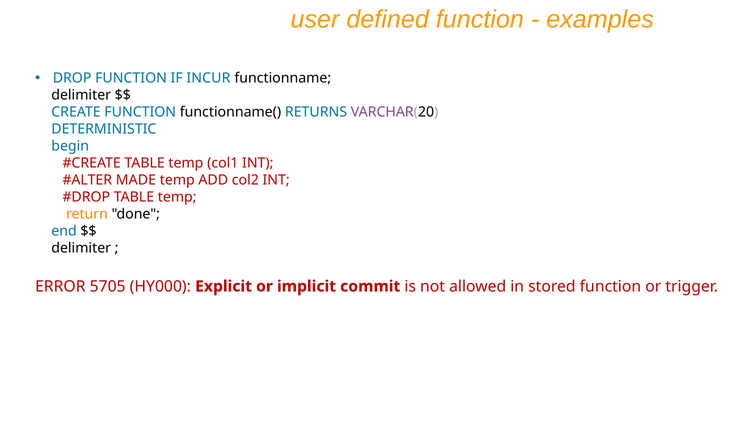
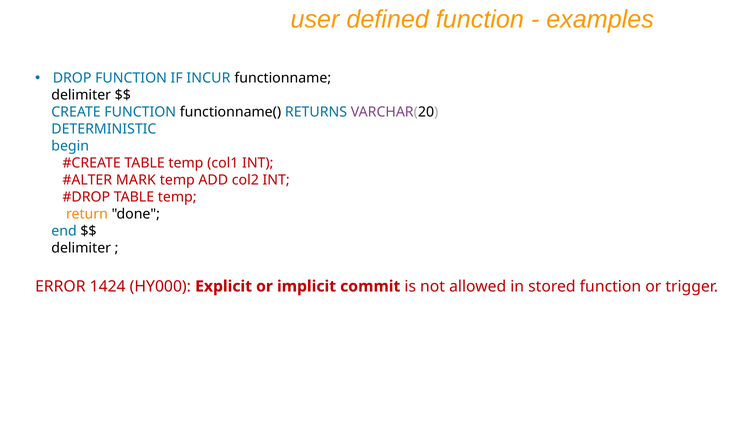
MADE: MADE -> MARK
5705: 5705 -> 1424
